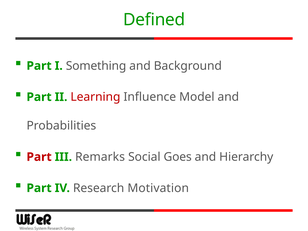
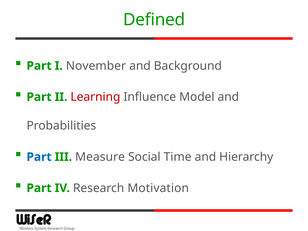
Something: Something -> November
Part at (39, 157) colour: red -> blue
Remarks: Remarks -> Measure
Goes: Goes -> Time
